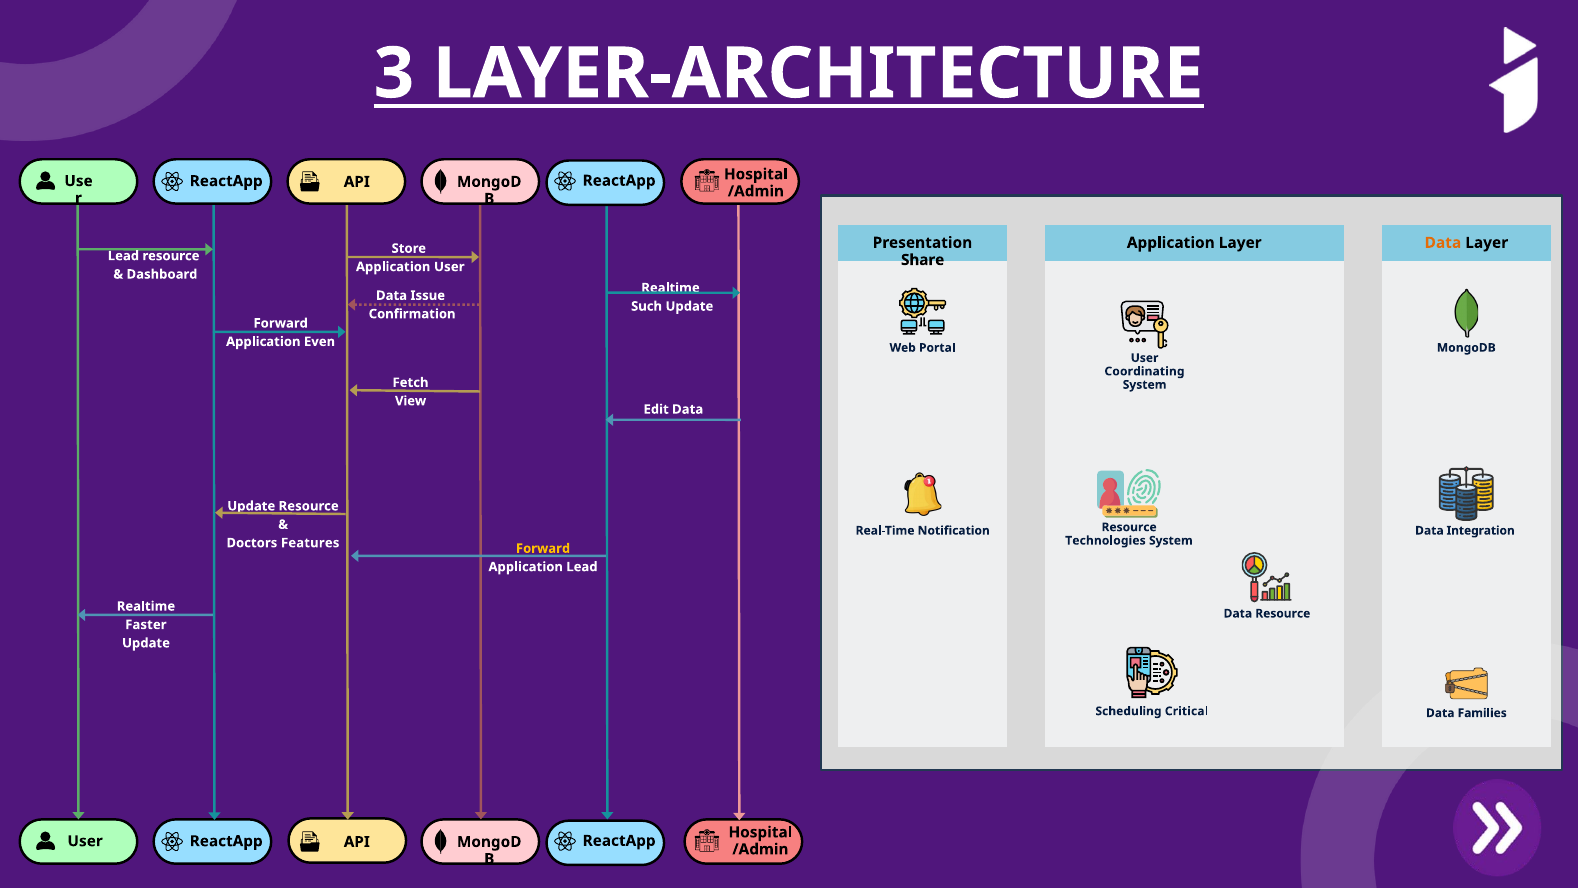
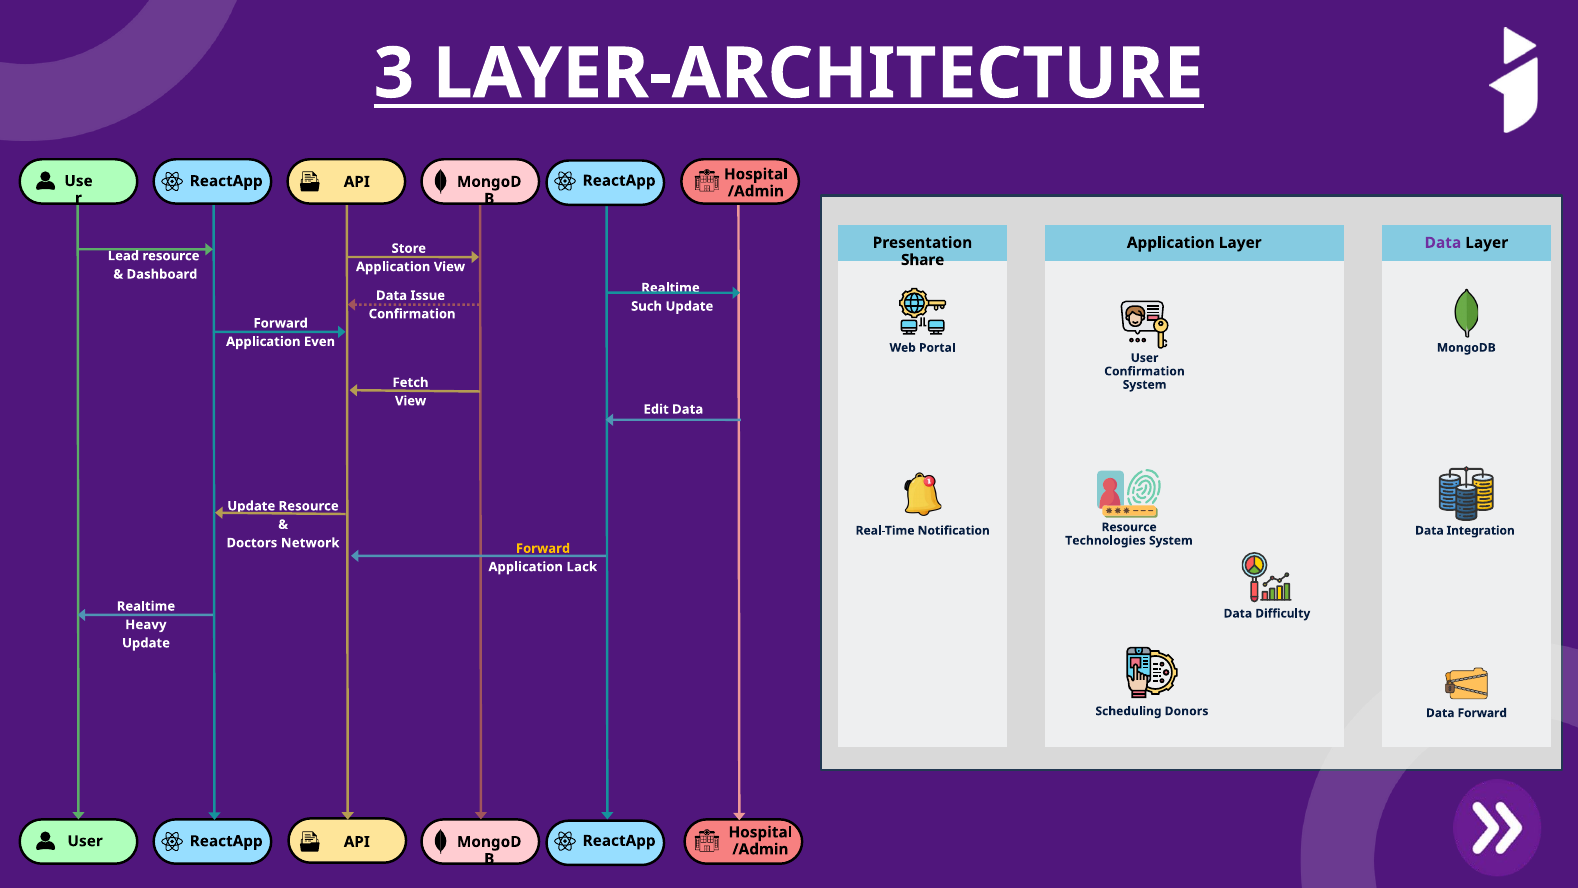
Data at (1443, 243) colour: orange -> purple
Application User: User -> View
Coordinating at (1144, 371): Coordinating -> Confirmation
Features: Features -> Network
Application Lead: Lead -> Lack
Data Resource: Resource -> Difficulty
Faster: Faster -> Heavy
Critical: Critical -> Donors
Data Families: Families -> Forward
